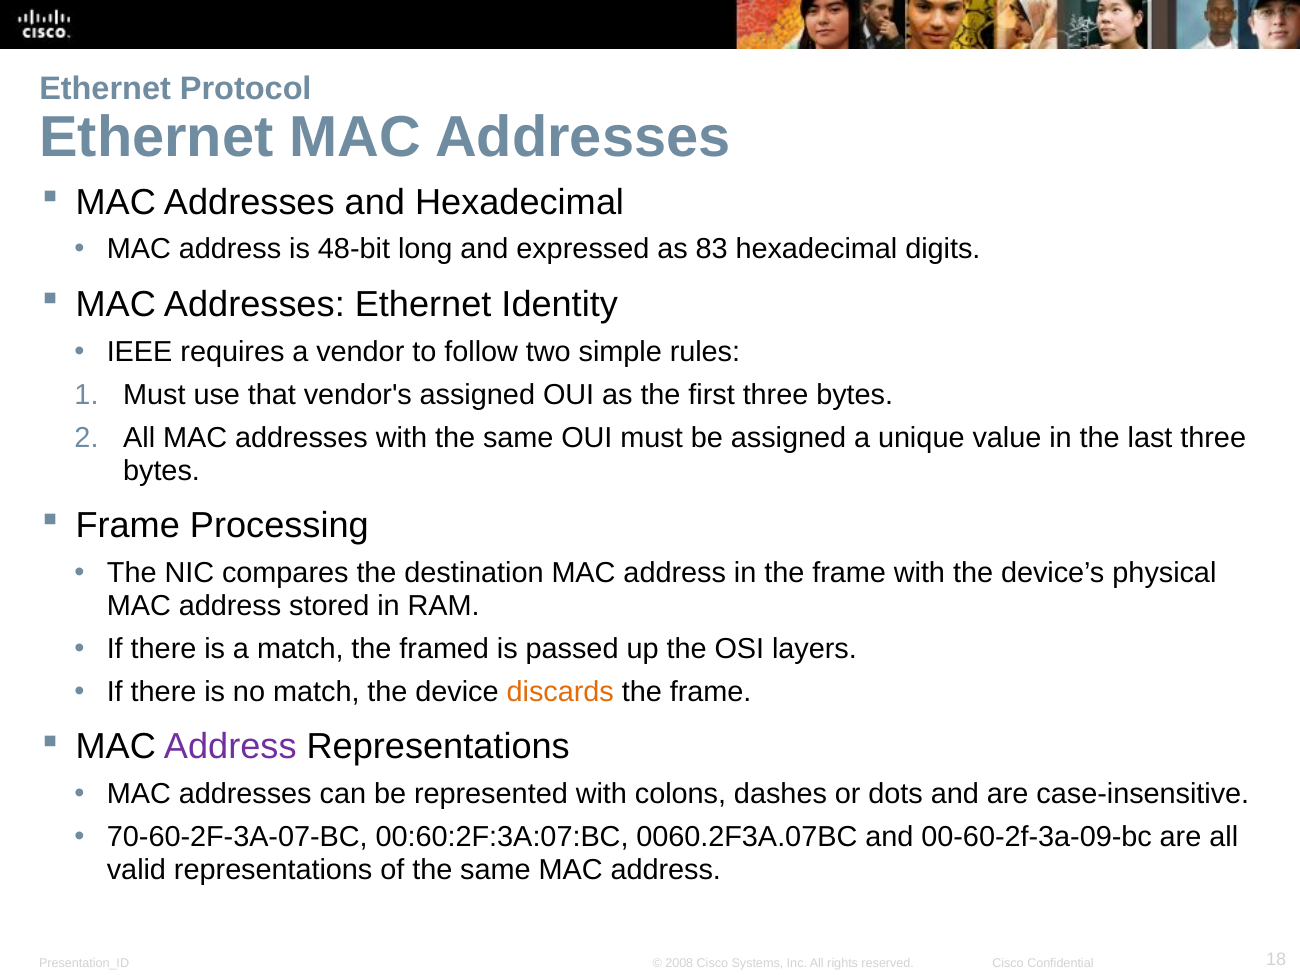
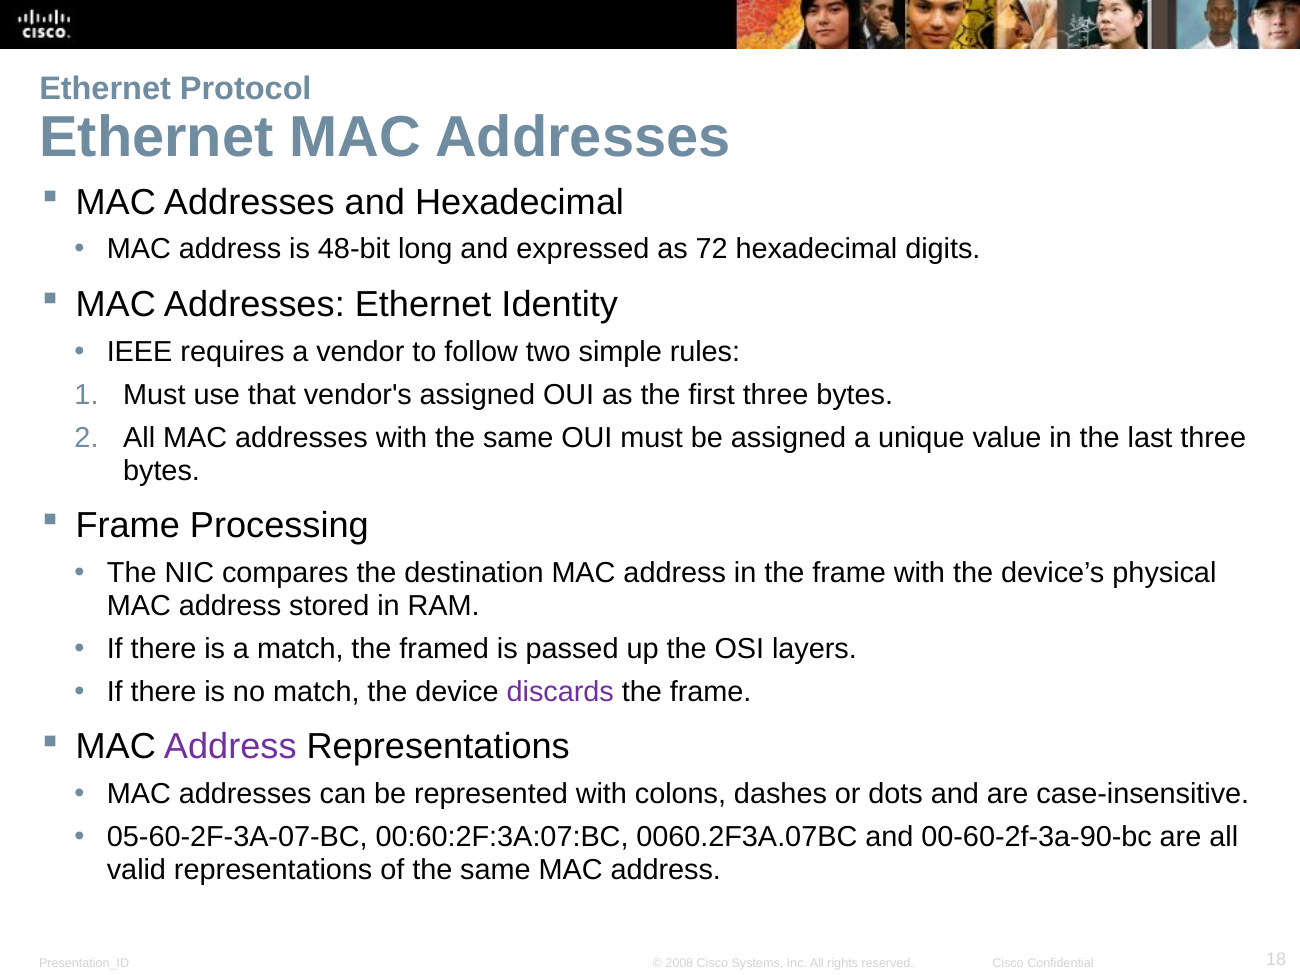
83: 83 -> 72
discards colour: orange -> purple
70-60-2F-3A-07-BC: 70-60-2F-3A-07-BC -> 05-60-2F-3A-07-BC
00-60-2f-3a-09-bc: 00-60-2f-3a-09-bc -> 00-60-2f-3a-90-bc
